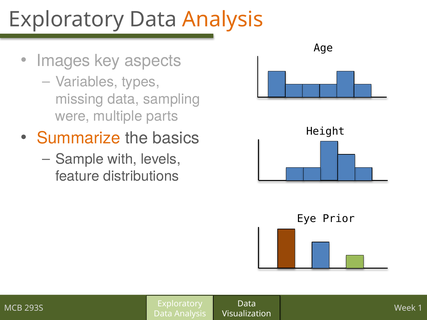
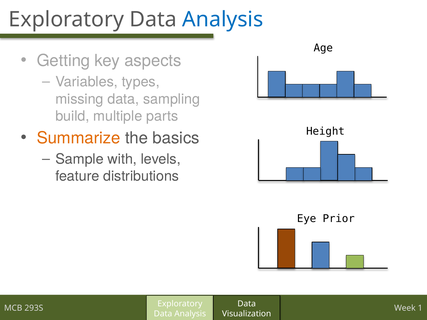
Analysis at (223, 19) colour: orange -> blue
Images: Images -> Getting
were: were -> build
